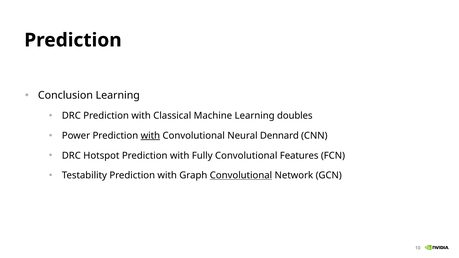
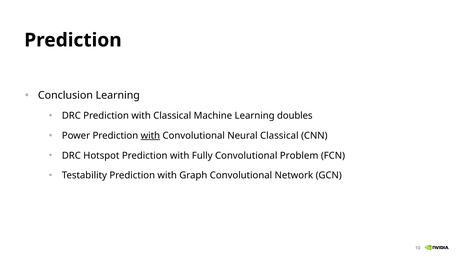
Neural Dennard: Dennard -> Classical
Features: Features -> Problem
Convolutional at (241, 176) underline: present -> none
